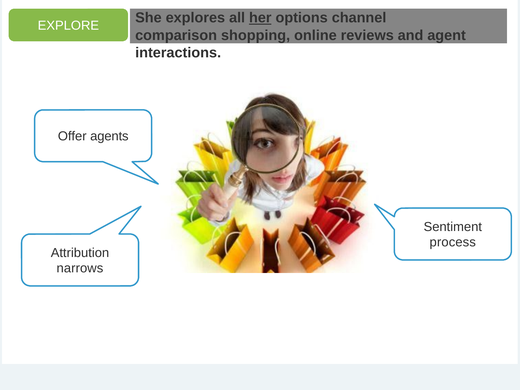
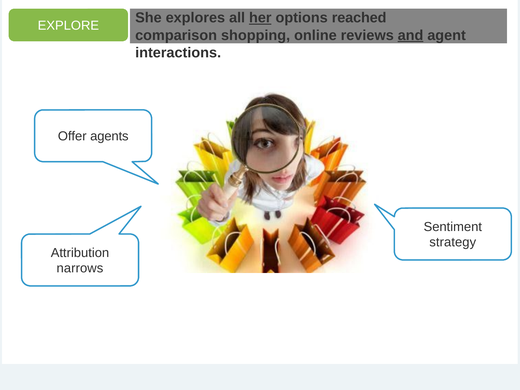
channel: channel -> reached
and underline: none -> present
process: process -> strategy
